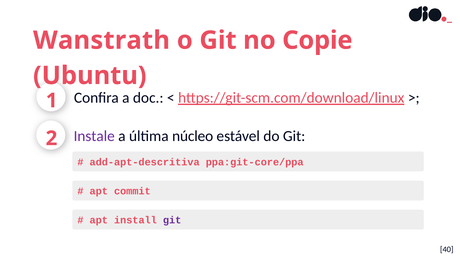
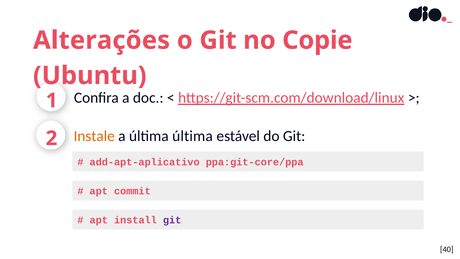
Wanstrath: Wanstrath -> Alterações
Instale colour: purple -> orange
última núcleo: núcleo -> última
add-apt-descritiva: add-apt-descritiva -> add-apt-aplicativo
